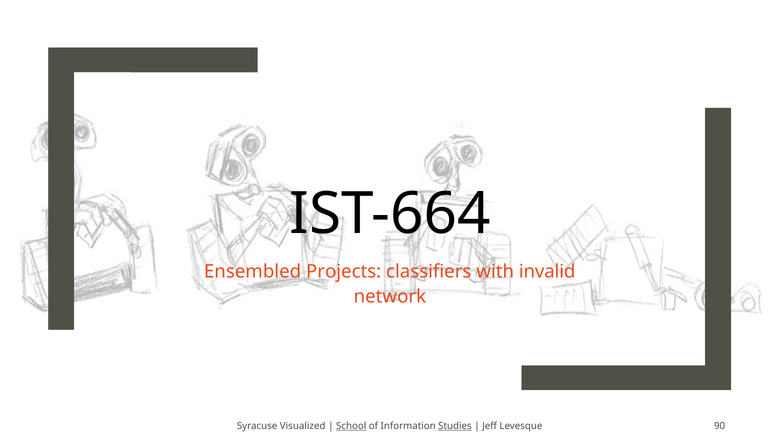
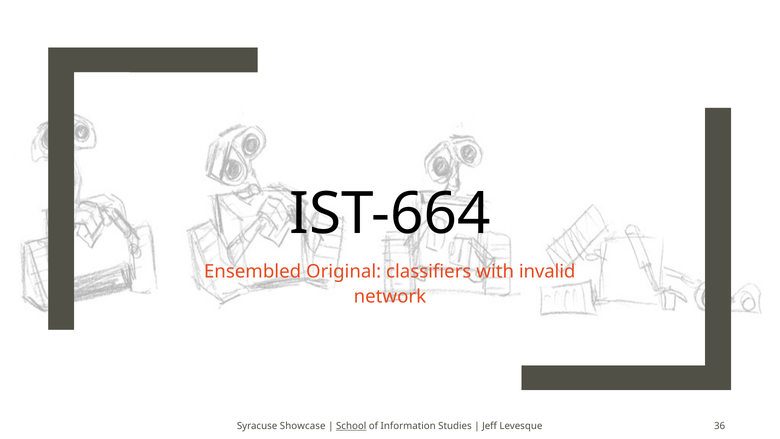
Projects: Projects -> Original
Visualized: Visualized -> Showcase
Studies underline: present -> none
90: 90 -> 36
